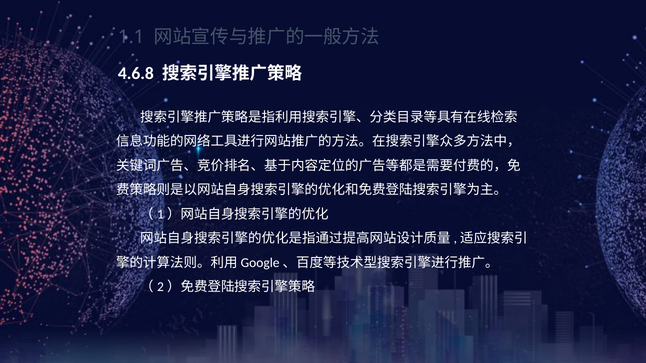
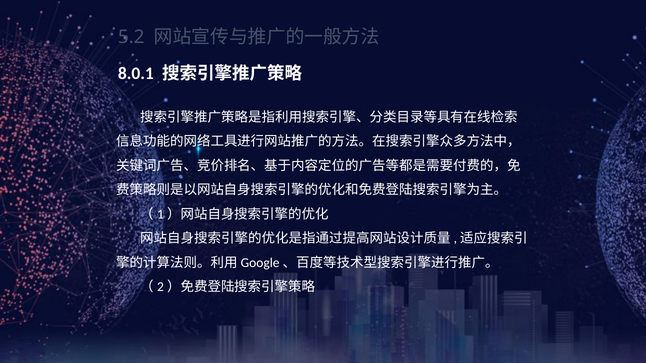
1.1: 1.1 -> 5.2
4.6.8: 4.6.8 -> 8.0.1
